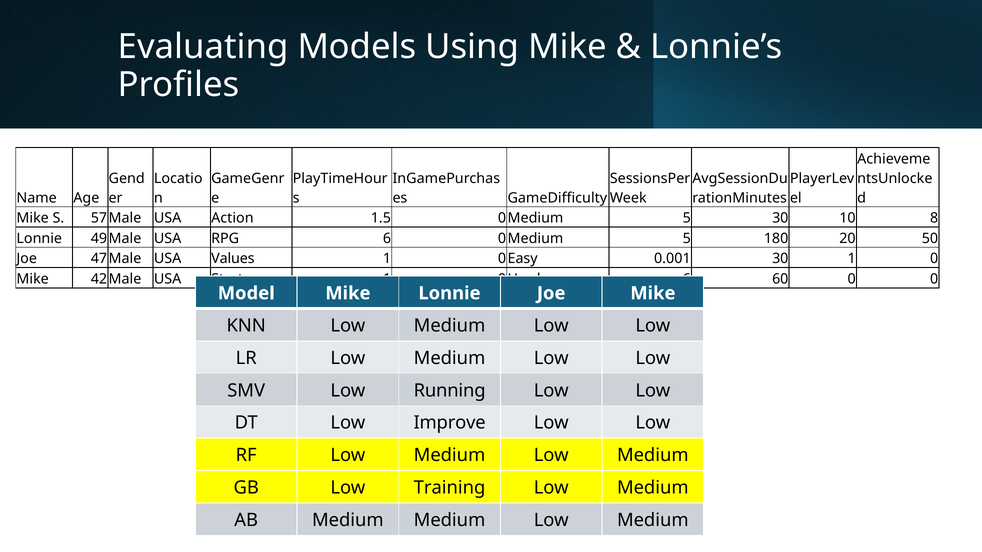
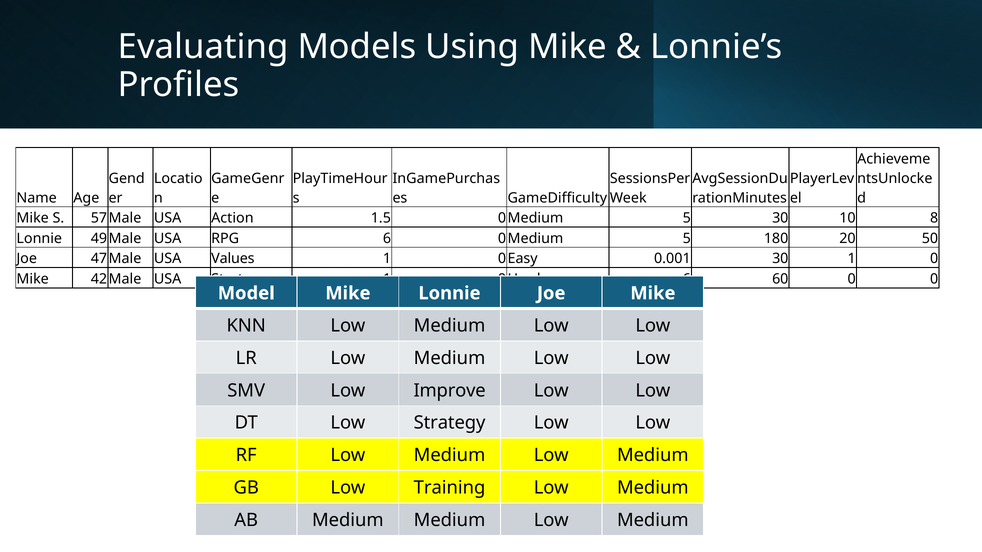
Running: Running -> Improve
Low Improve: Improve -> Strategy
